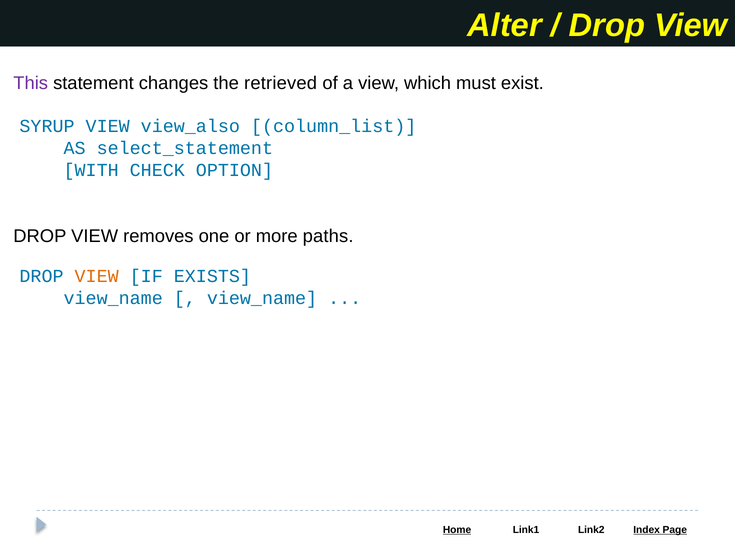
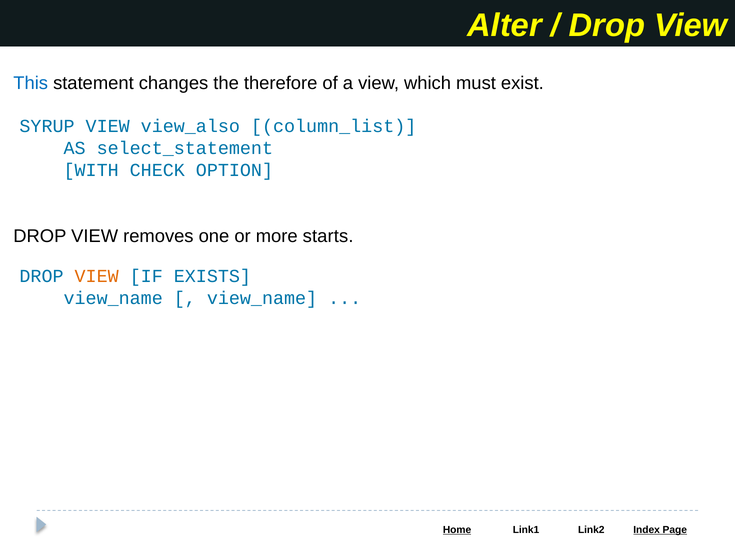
This colour: purple -> blue
retrieved: retrieved -> therefore
paths: paths -> starts
